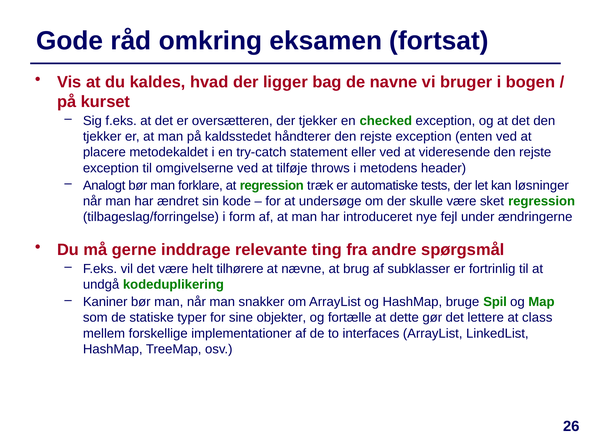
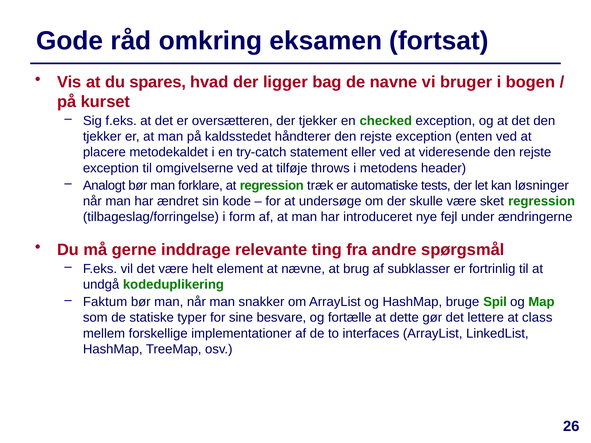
kaldes: kaldes -> spares
tilhørere: tilhørere -> element
Kaniner: Kaniner -> Faktum
objekter: objekter -> besvare
